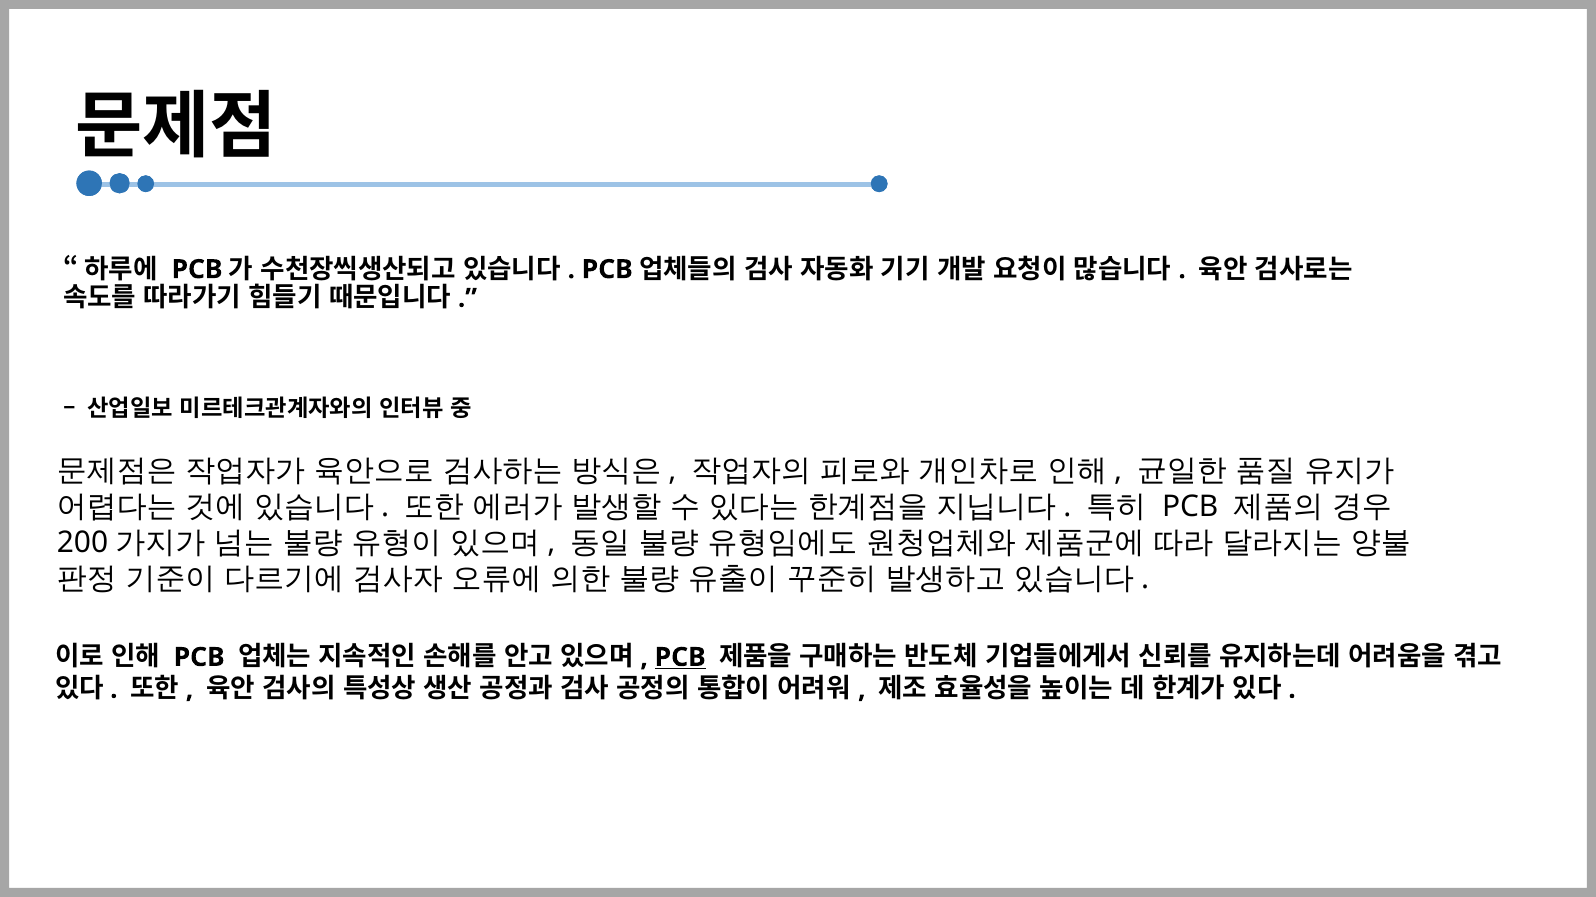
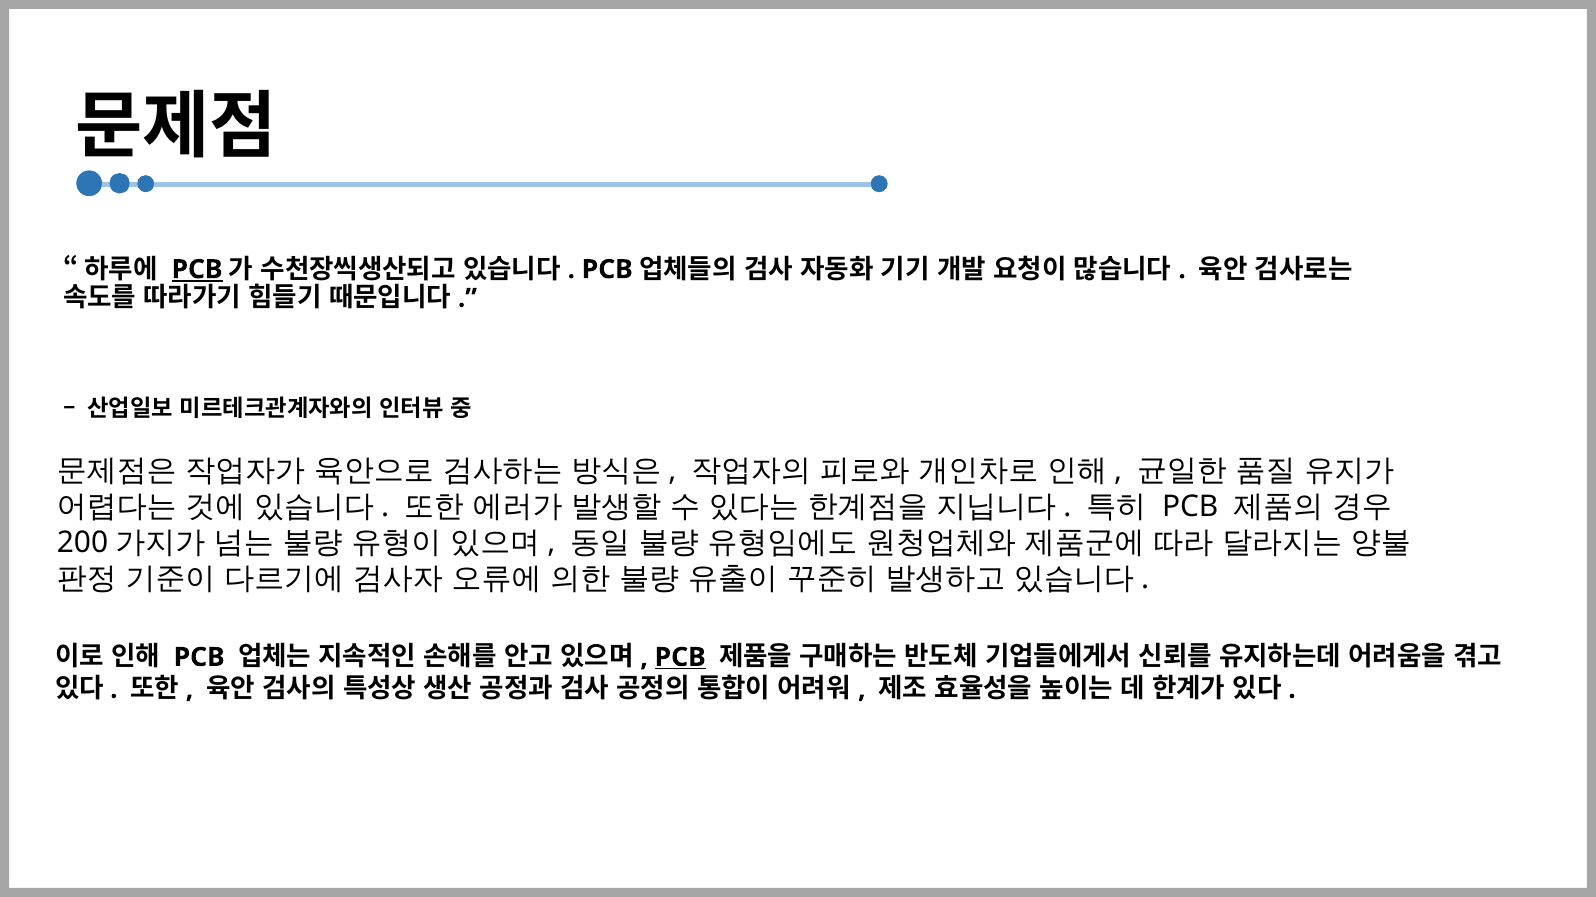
PCB at (197, 270) underline: none -> present
